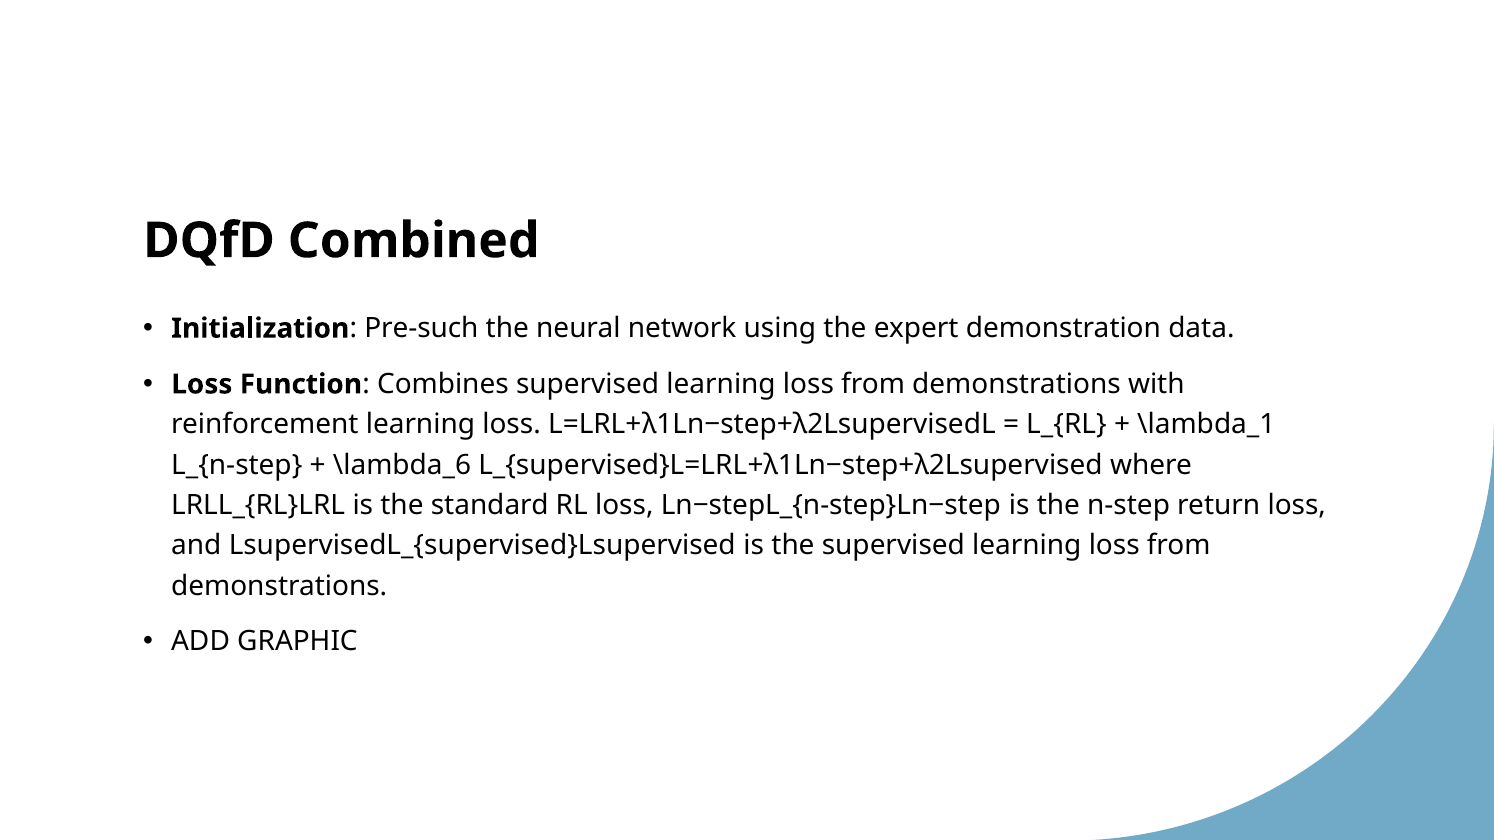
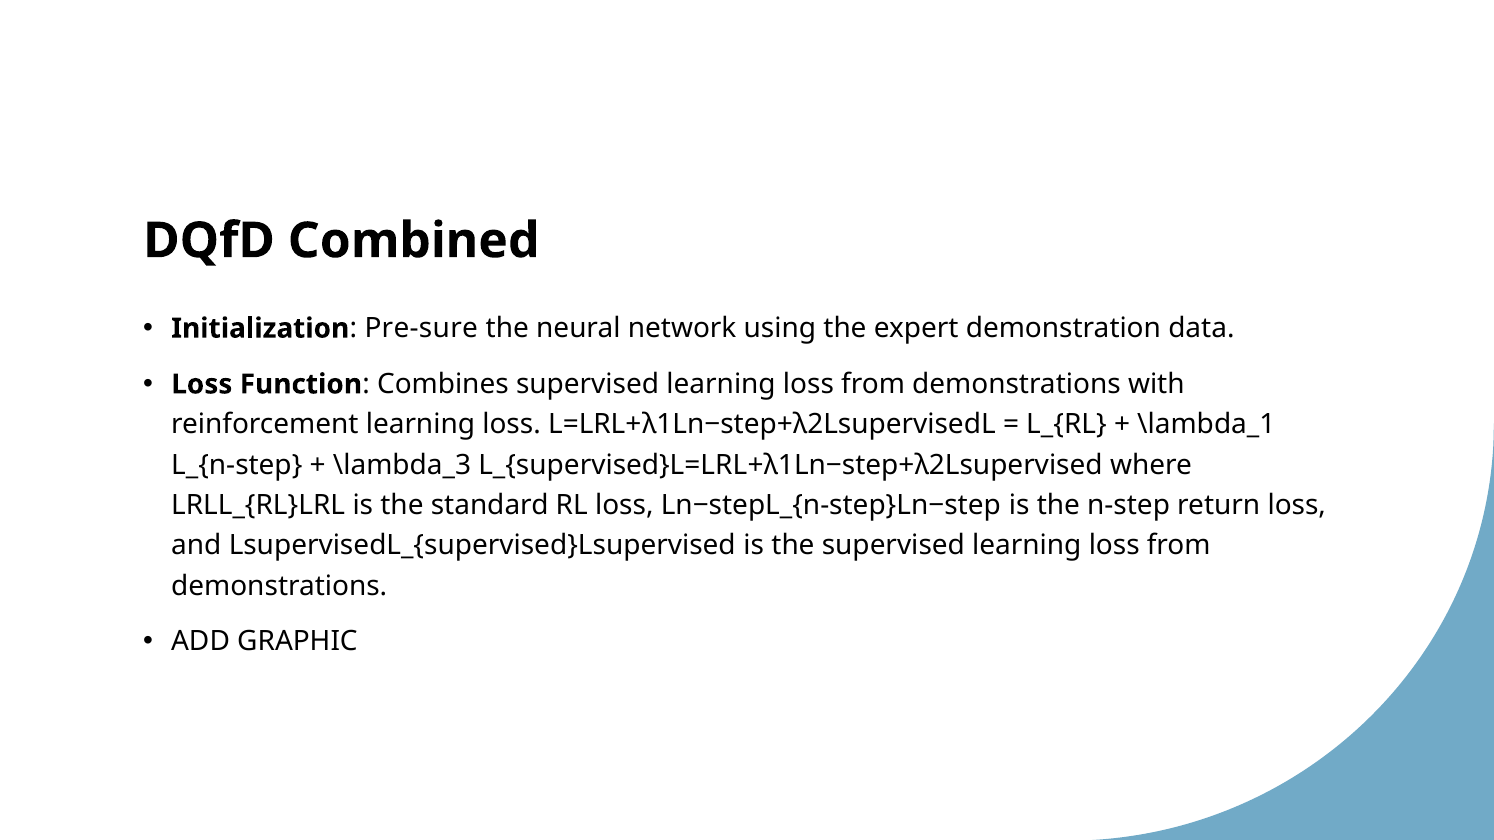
Pre-such: Pre-such -> Pre-sure
\lambda_6: \lambda_6 -> \lambda_3
